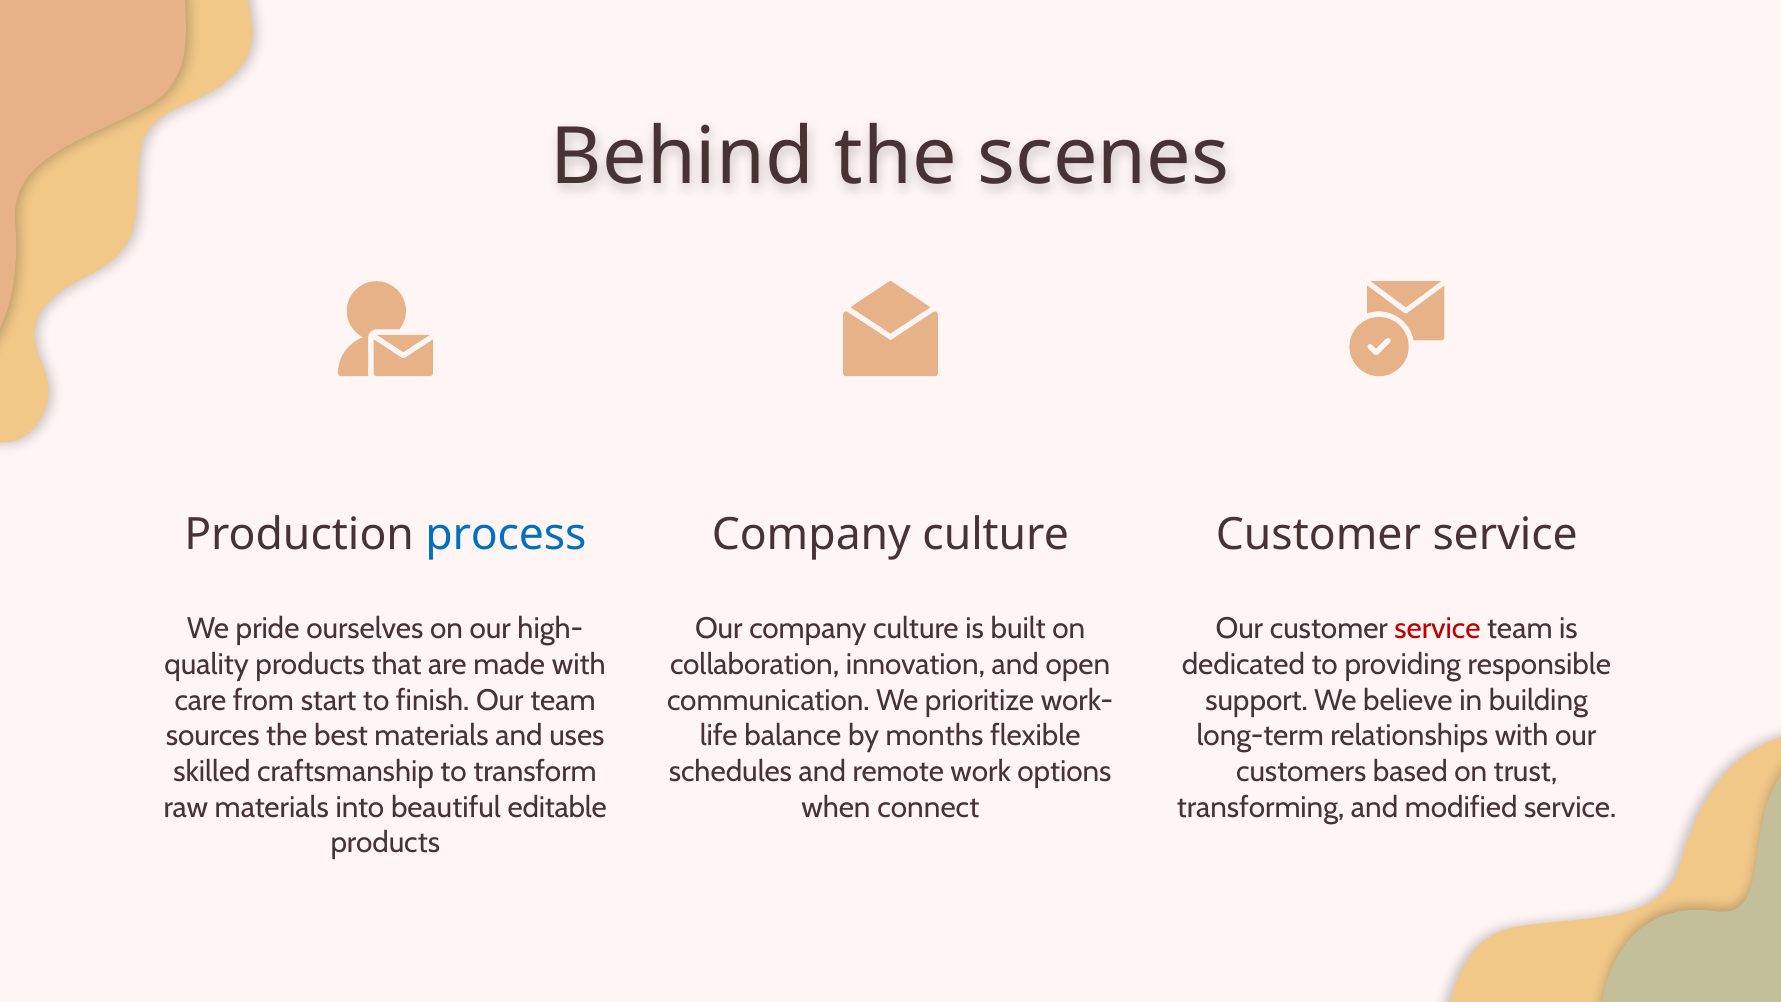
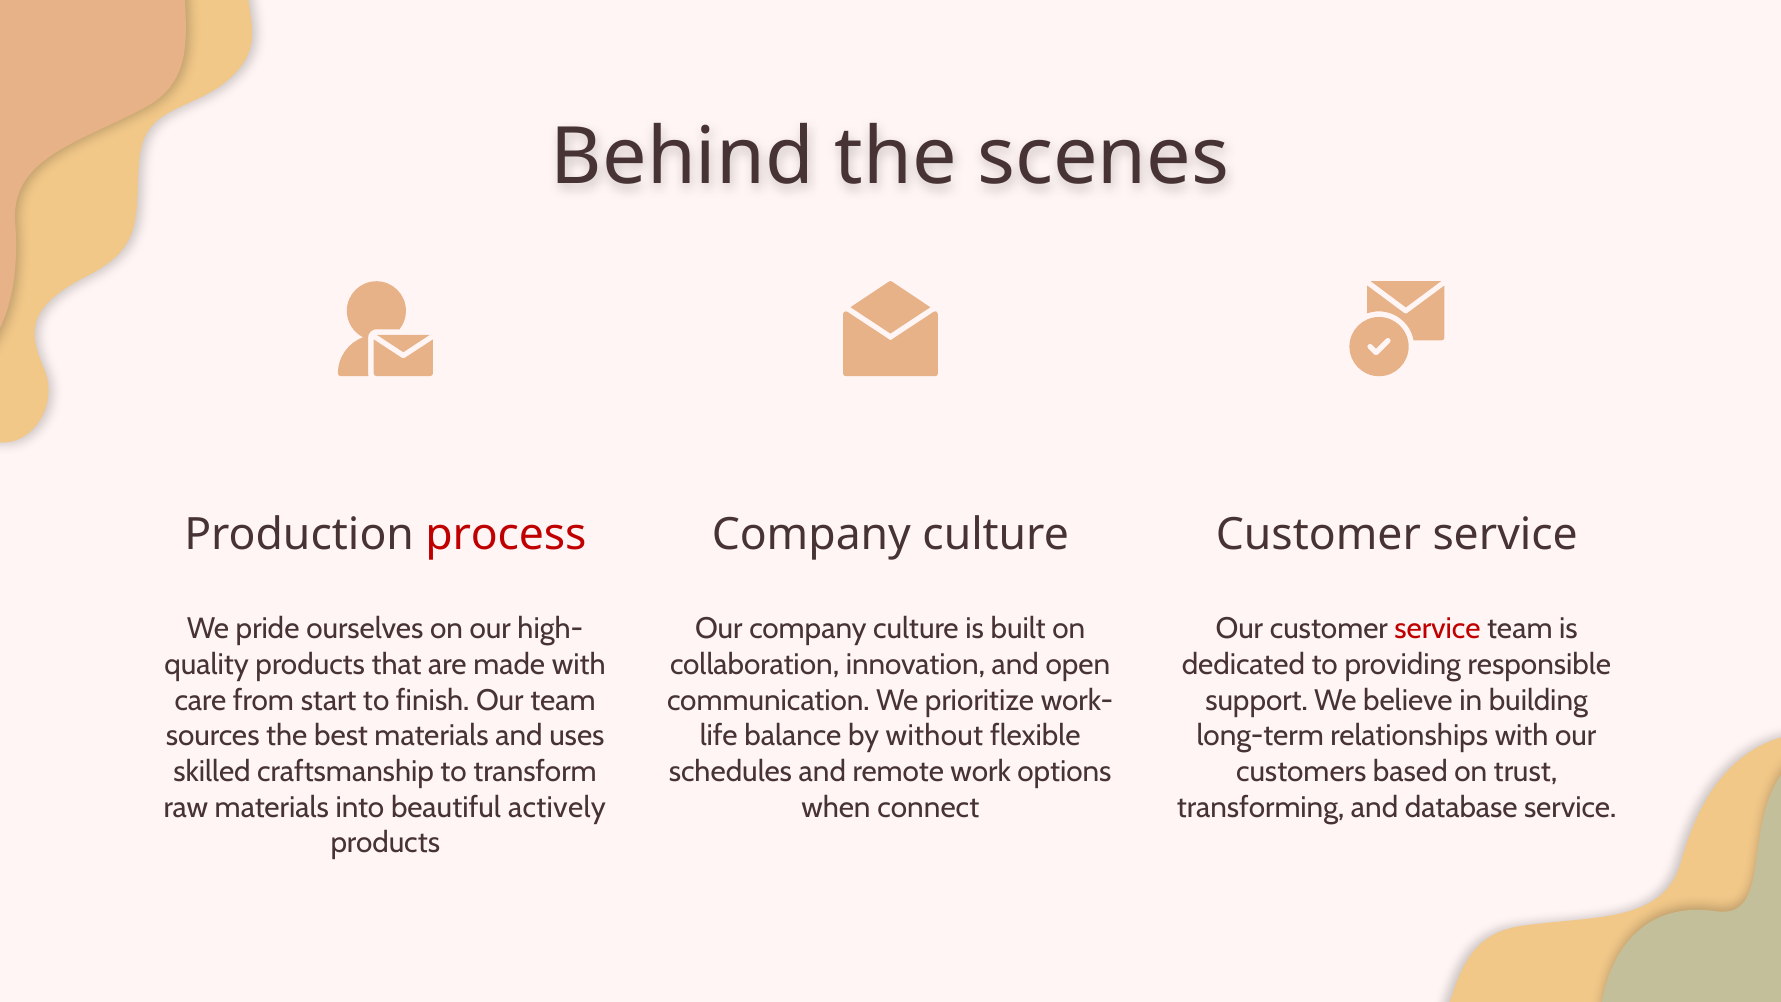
process colour: blue -> red
months: months -> without
editable: editable -> actively
modified: modified -> database
